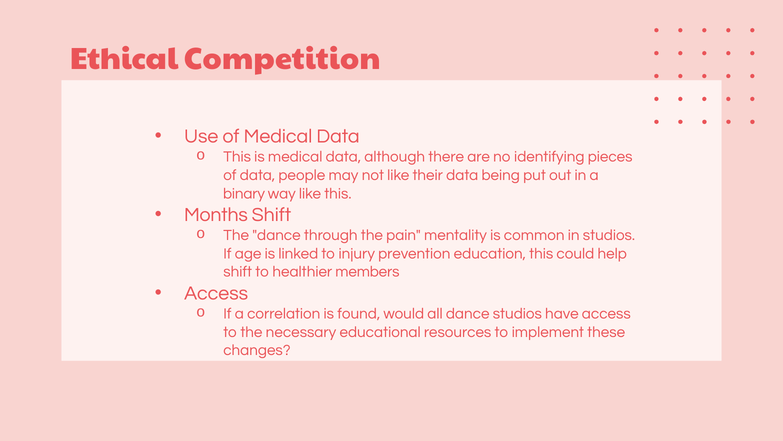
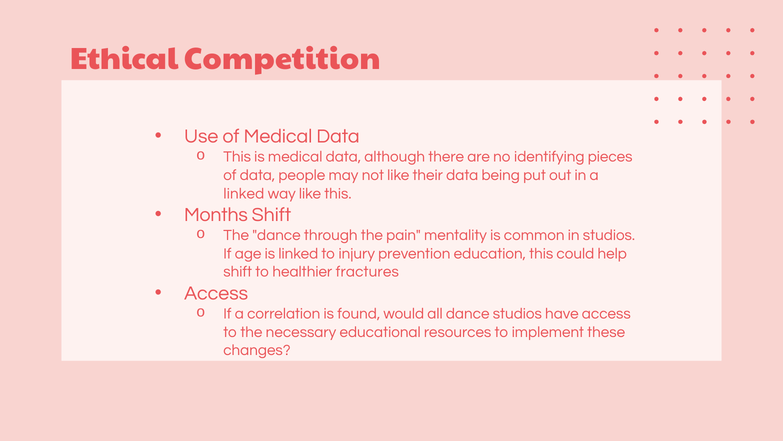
binary at (244, 193): binary -> linked
members: members -> fractures
